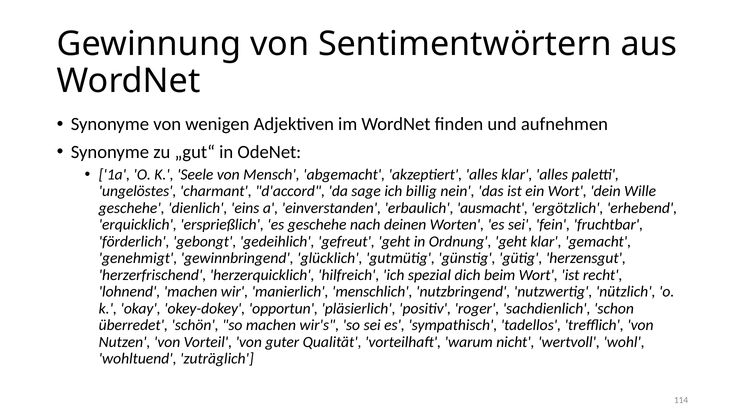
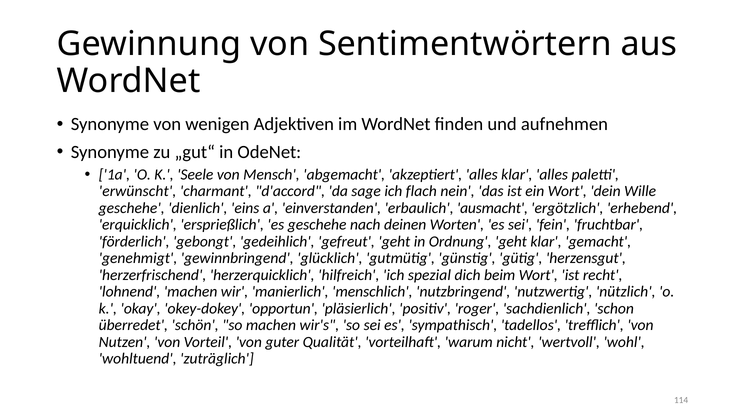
ungelöstes: ungelöstes -> erwünscht
billig: billig -> flach
